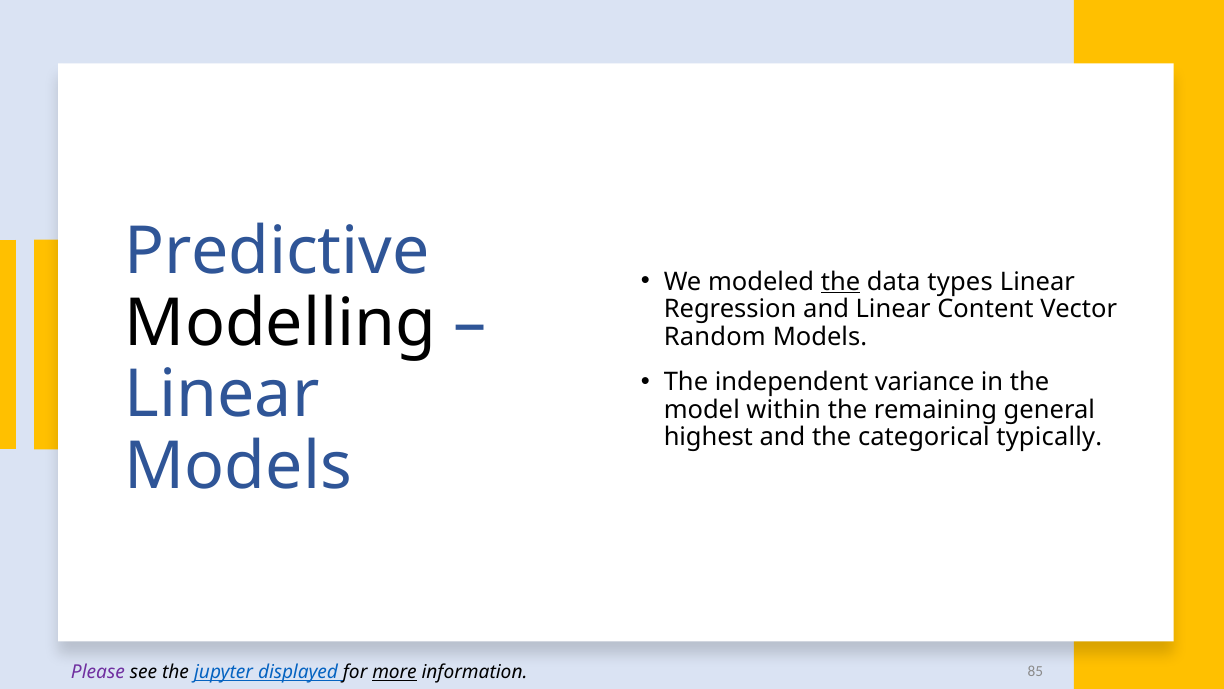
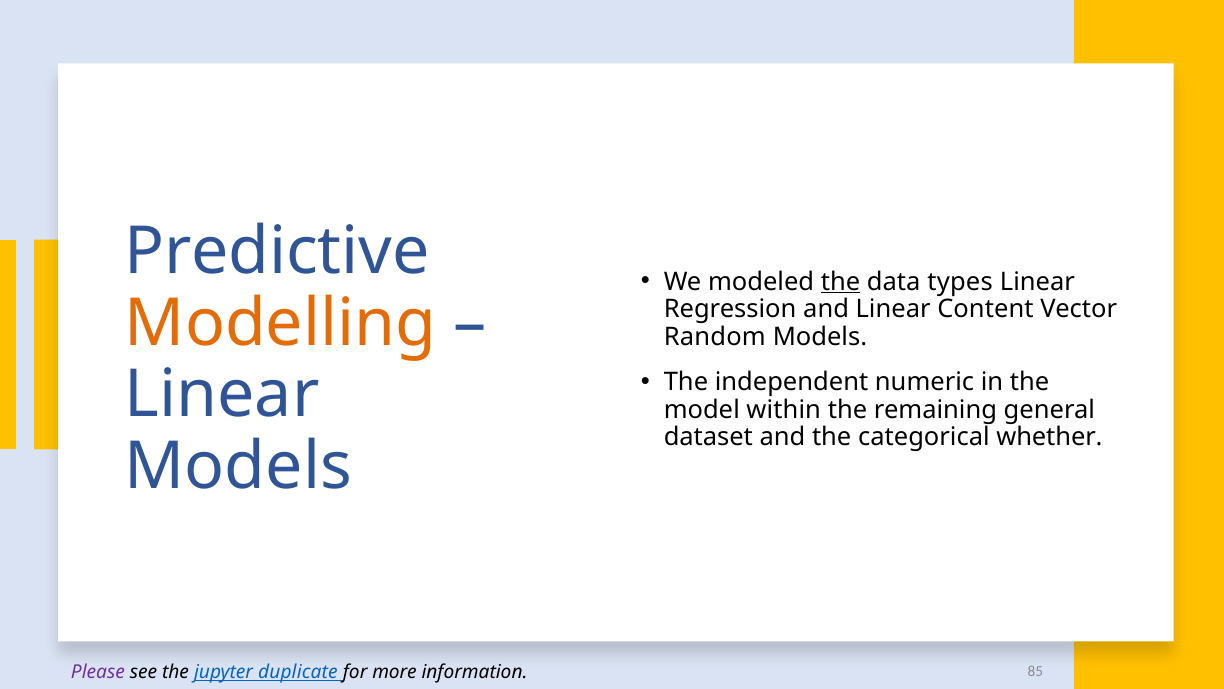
Modelling colour: black -> orange
variance: variance -> numeric
highest: highest -> dataset
typically: typically -> whether
displayed: displayed -> duplicate
more underline: present -> none
